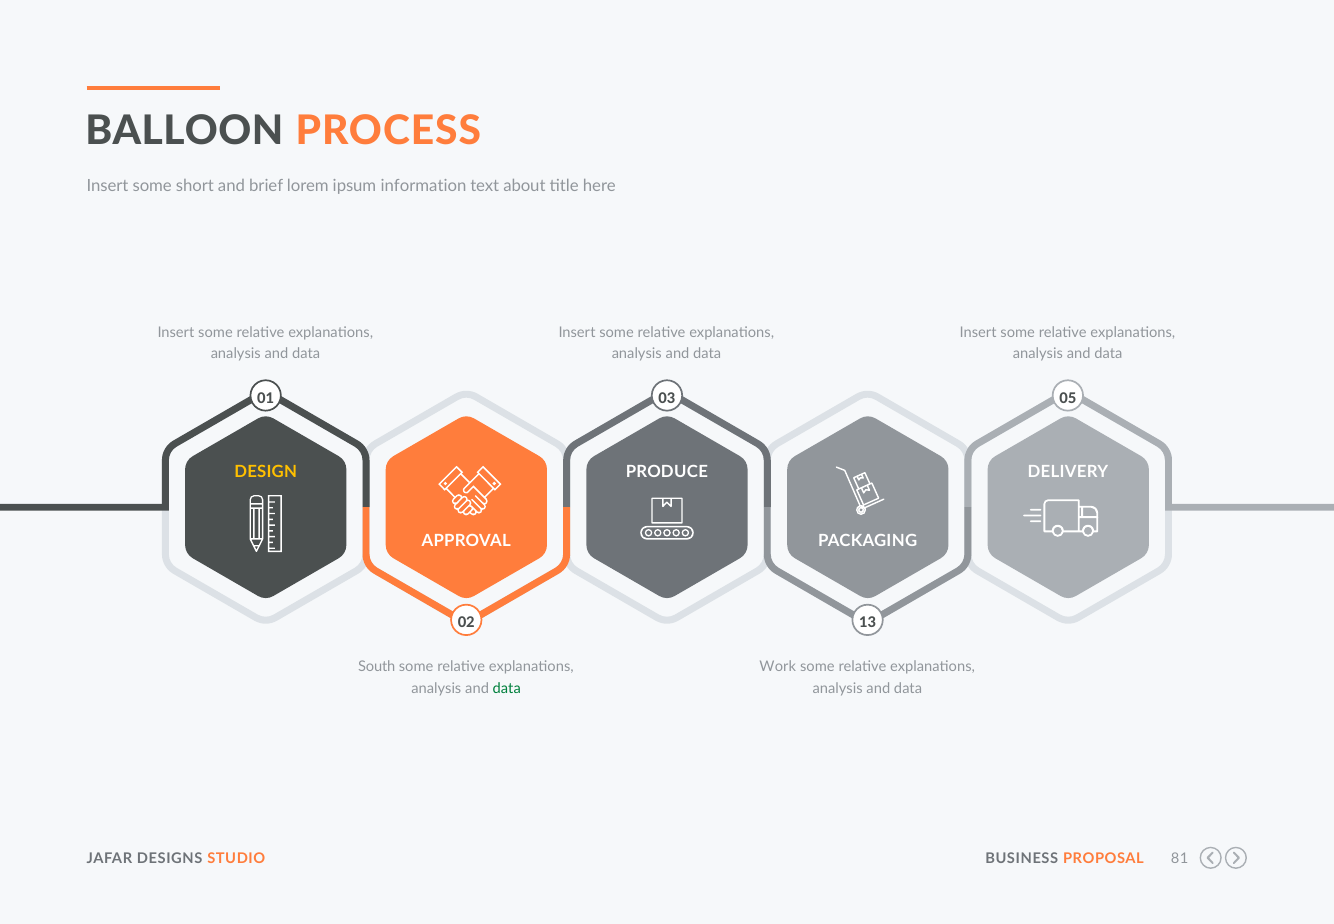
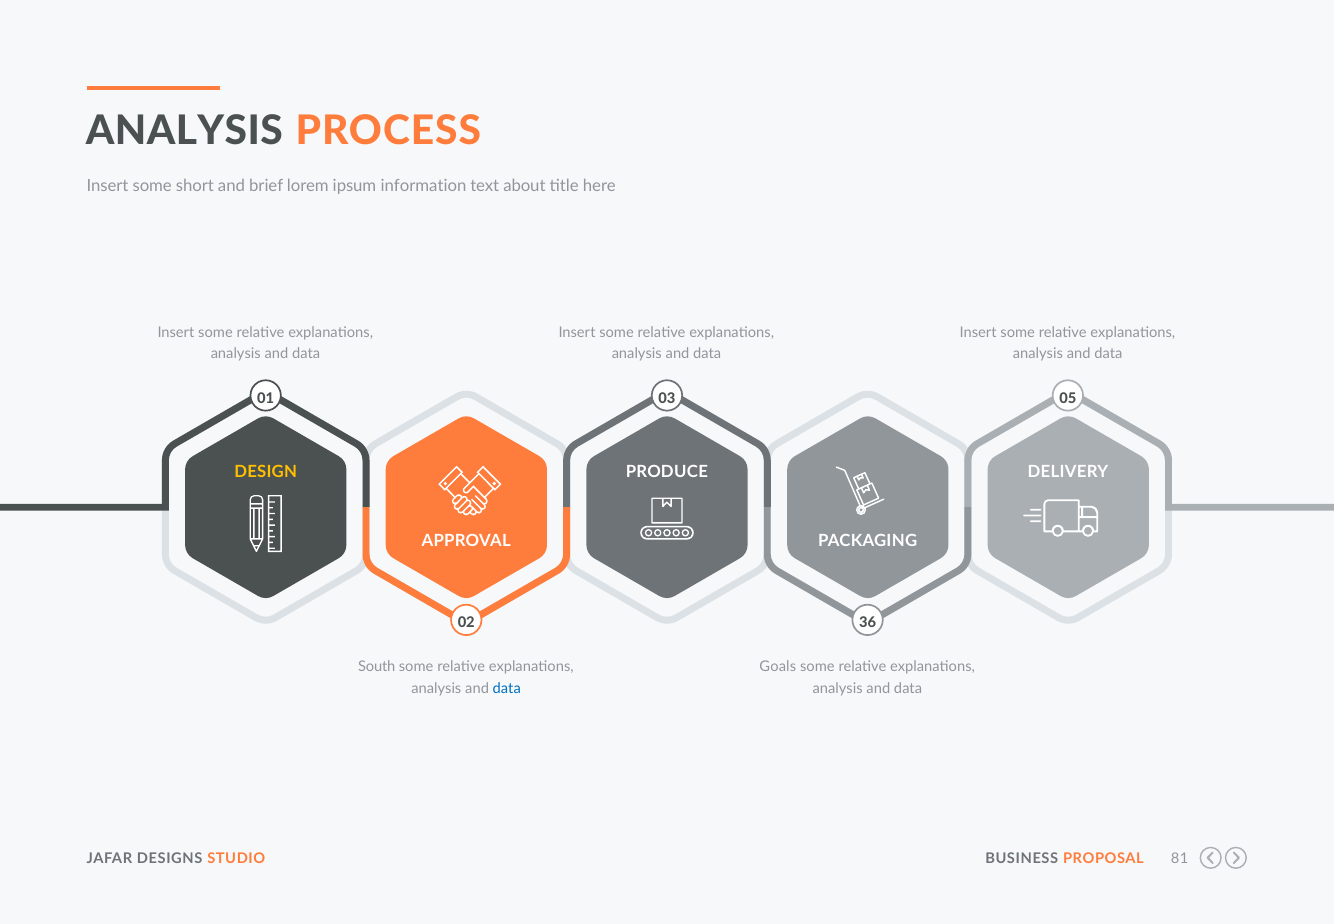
BALLOON at (184, 131): BALLOON -> ANALYSIS
13: 13 -> 36
Work: Work -> Goals
data at (507, 688) colour: green -> blue
